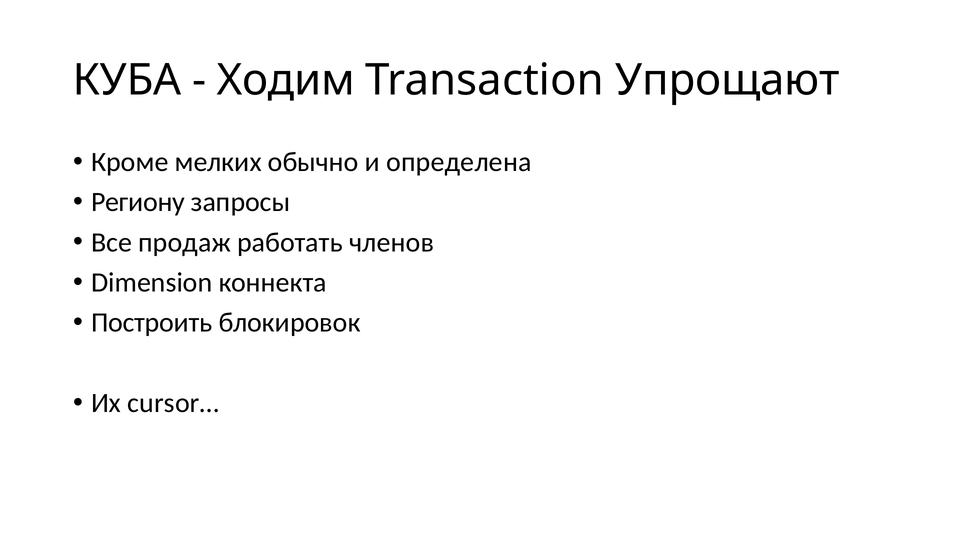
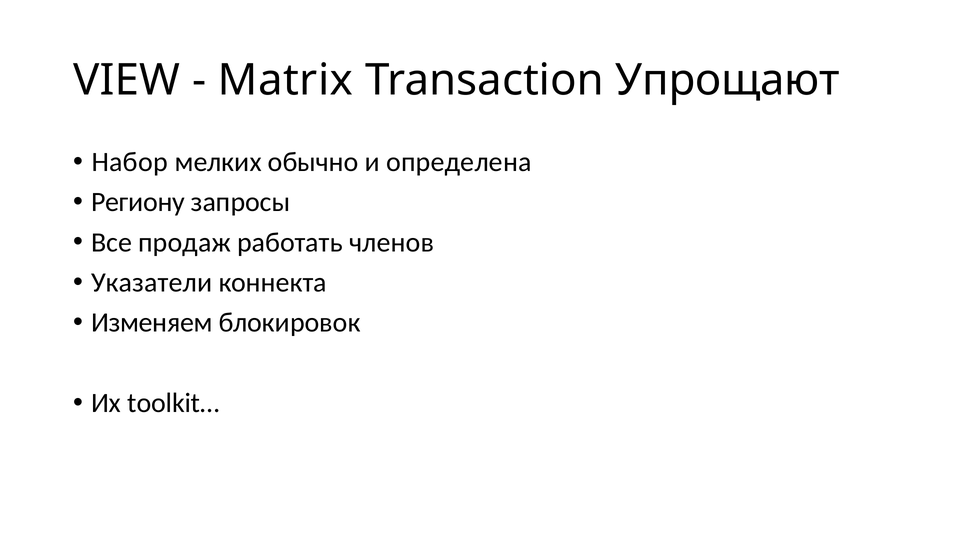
КУБА: КУБА -> VIEW
Ходим: Ходим -> Matrix
Кроме: Кроме -> Набор
Dimension: Dimension -> Указатели
Построить: Построить -> Изменяем
cursor…: cursor… -> toolkit…
